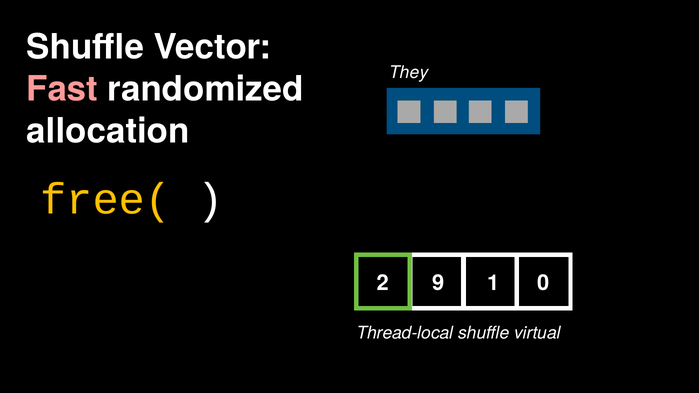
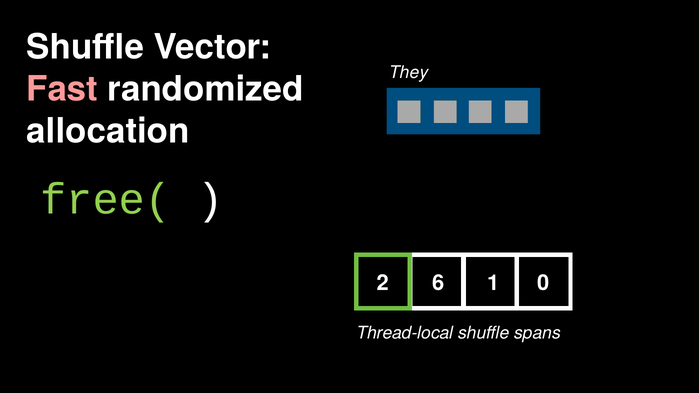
free( colour: yellow -> light green
9: 9 -> 6
virtual: virtual -> spans
